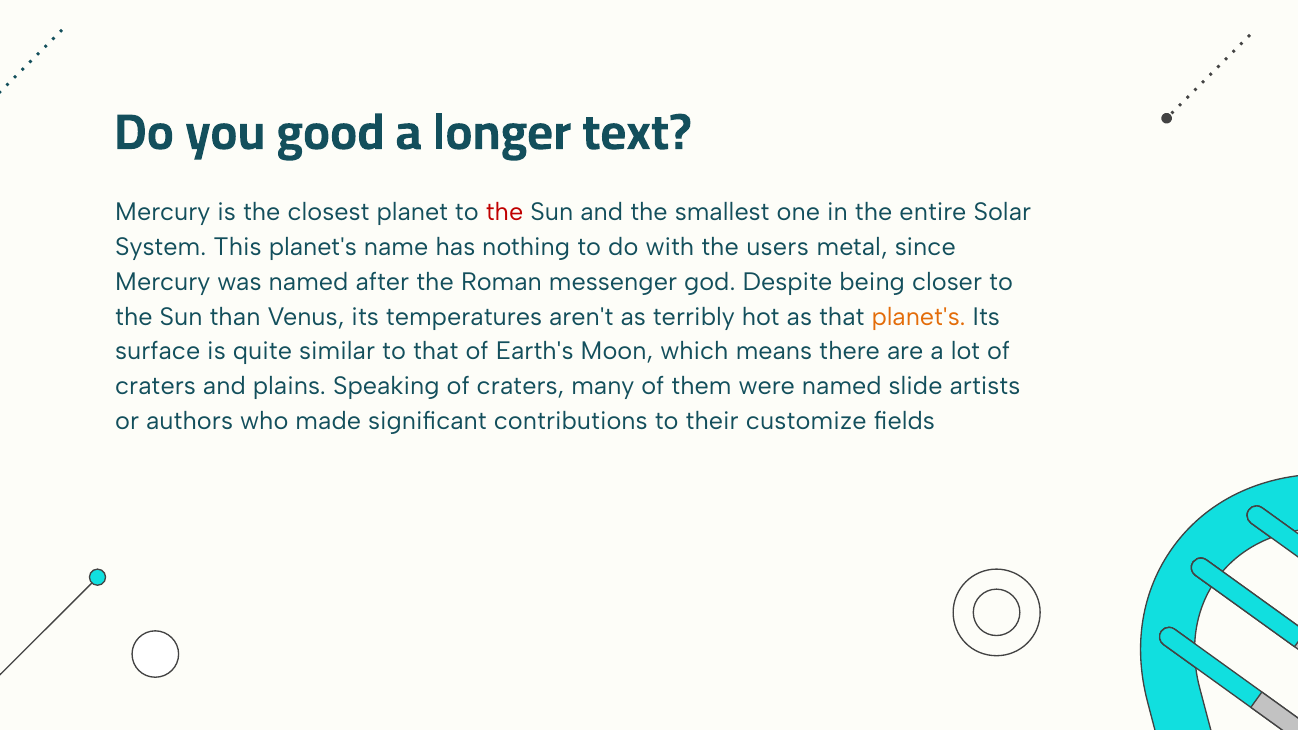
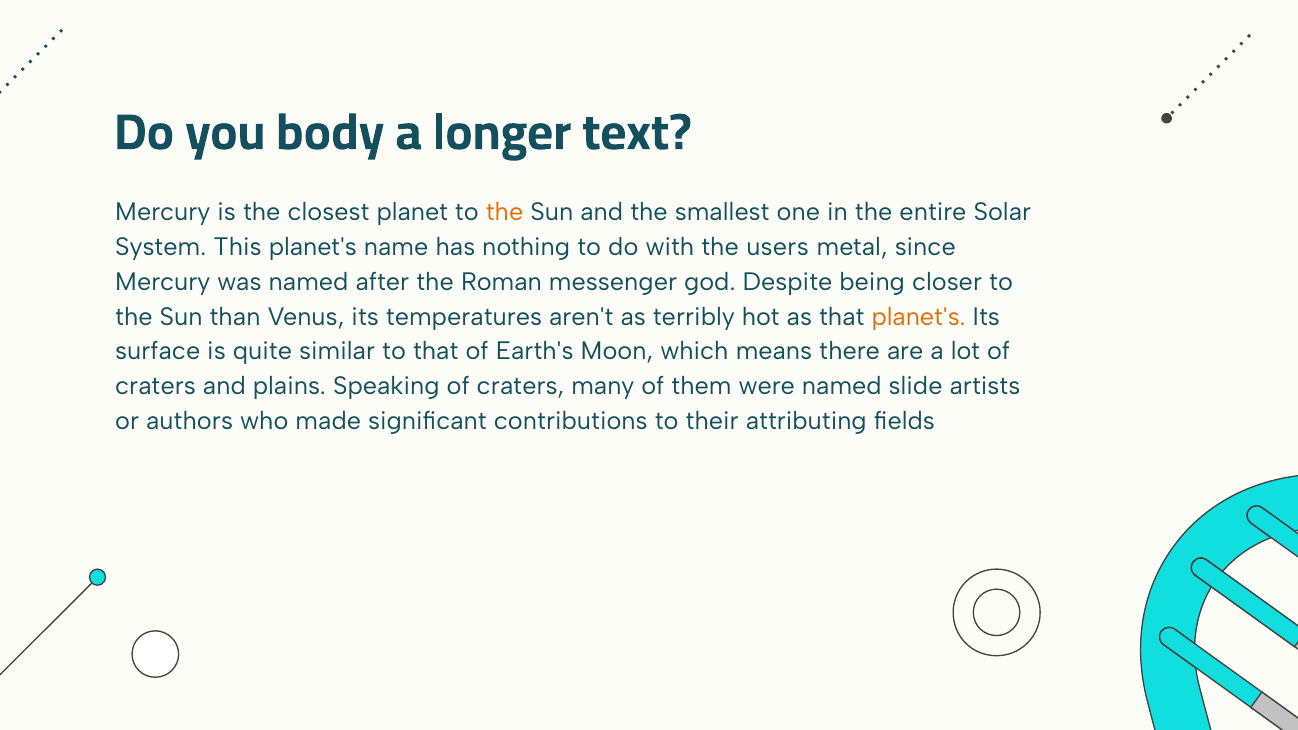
good: good -> body
the at (505, 212) colour: red -> orange
customize: customize -> attributing
